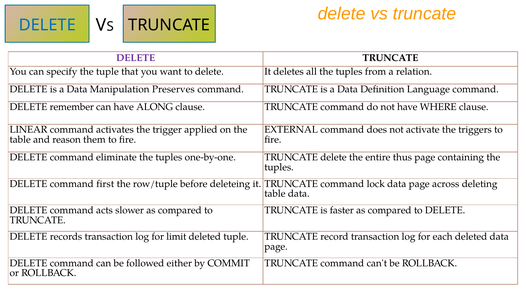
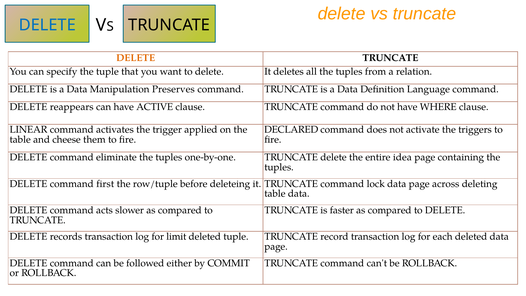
DELETE at (136, 58) colour: purple -> orange
remember: remember -> reappears
ALONG: ALONG -> ACTIVE
EXTERNAL: EXTERNAL -> DECLARED
reason: reason -> cheese
thus: thus -> idea
